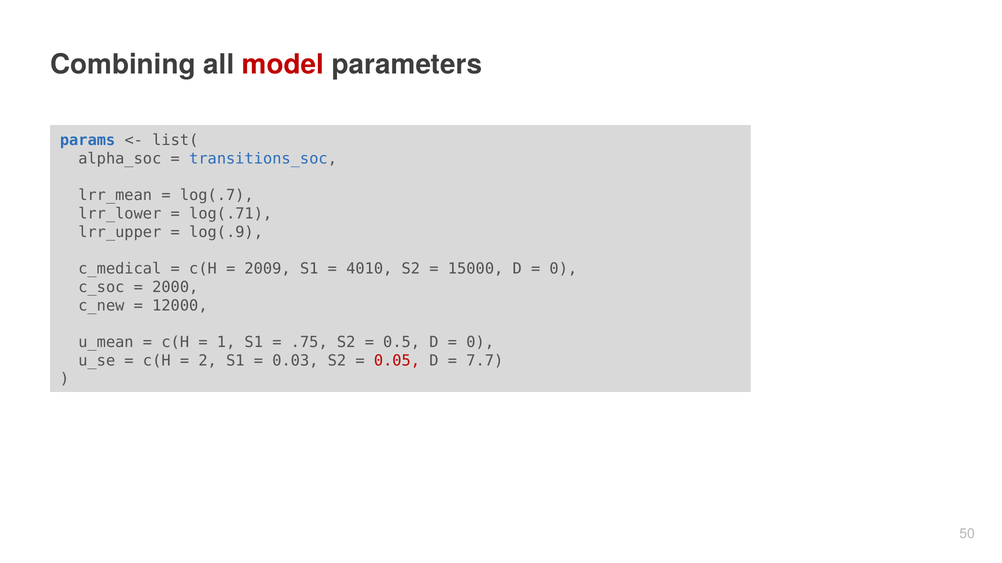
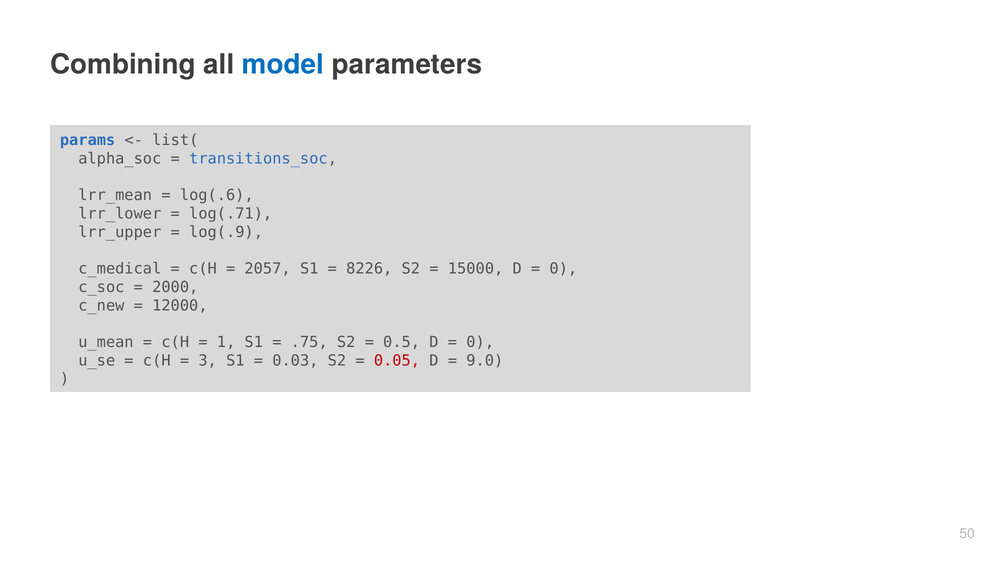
model colour: red -> blue
log(.7: log(.7 -> log(.6
2009: 2009 -> 2057
4010: 4010 -> 8226
2: 2 -> 3
7.7: 7.7 -> 9.0
